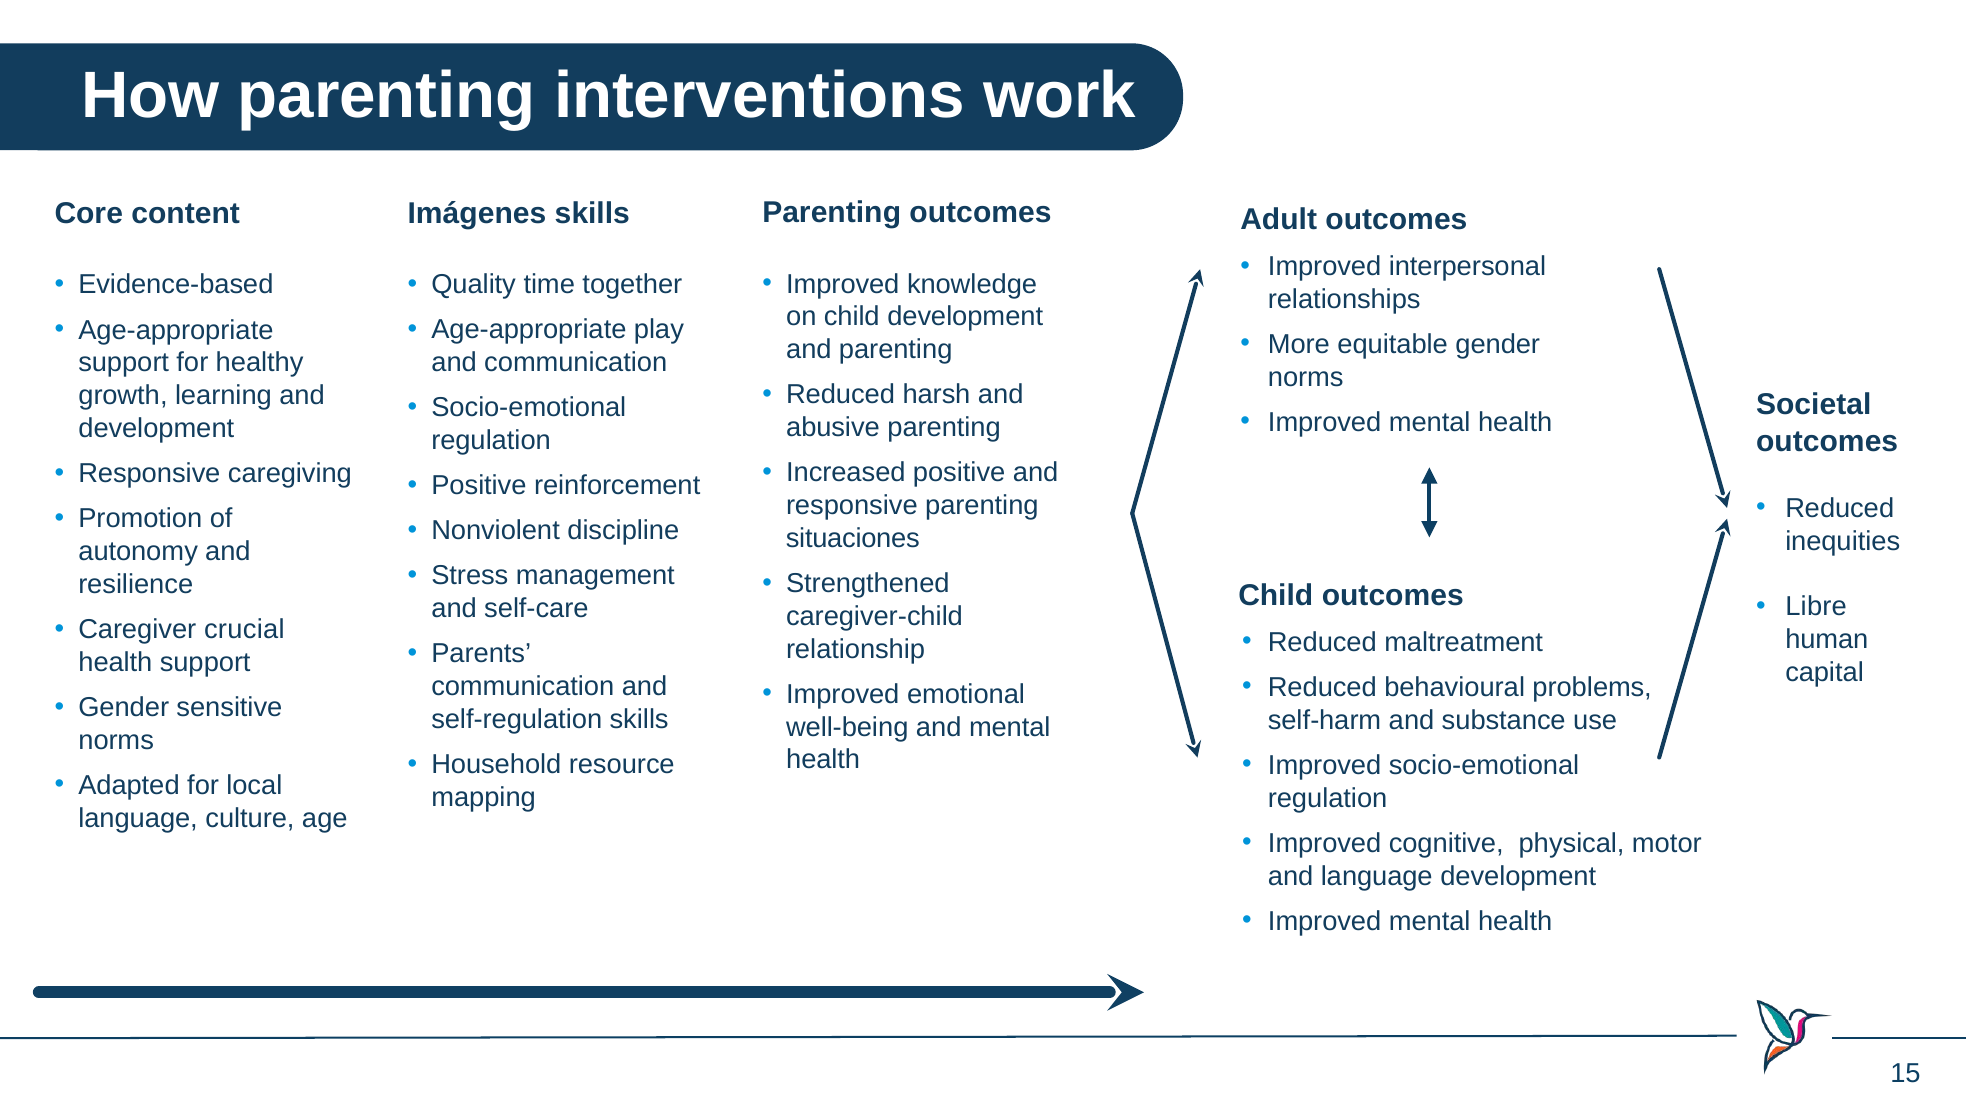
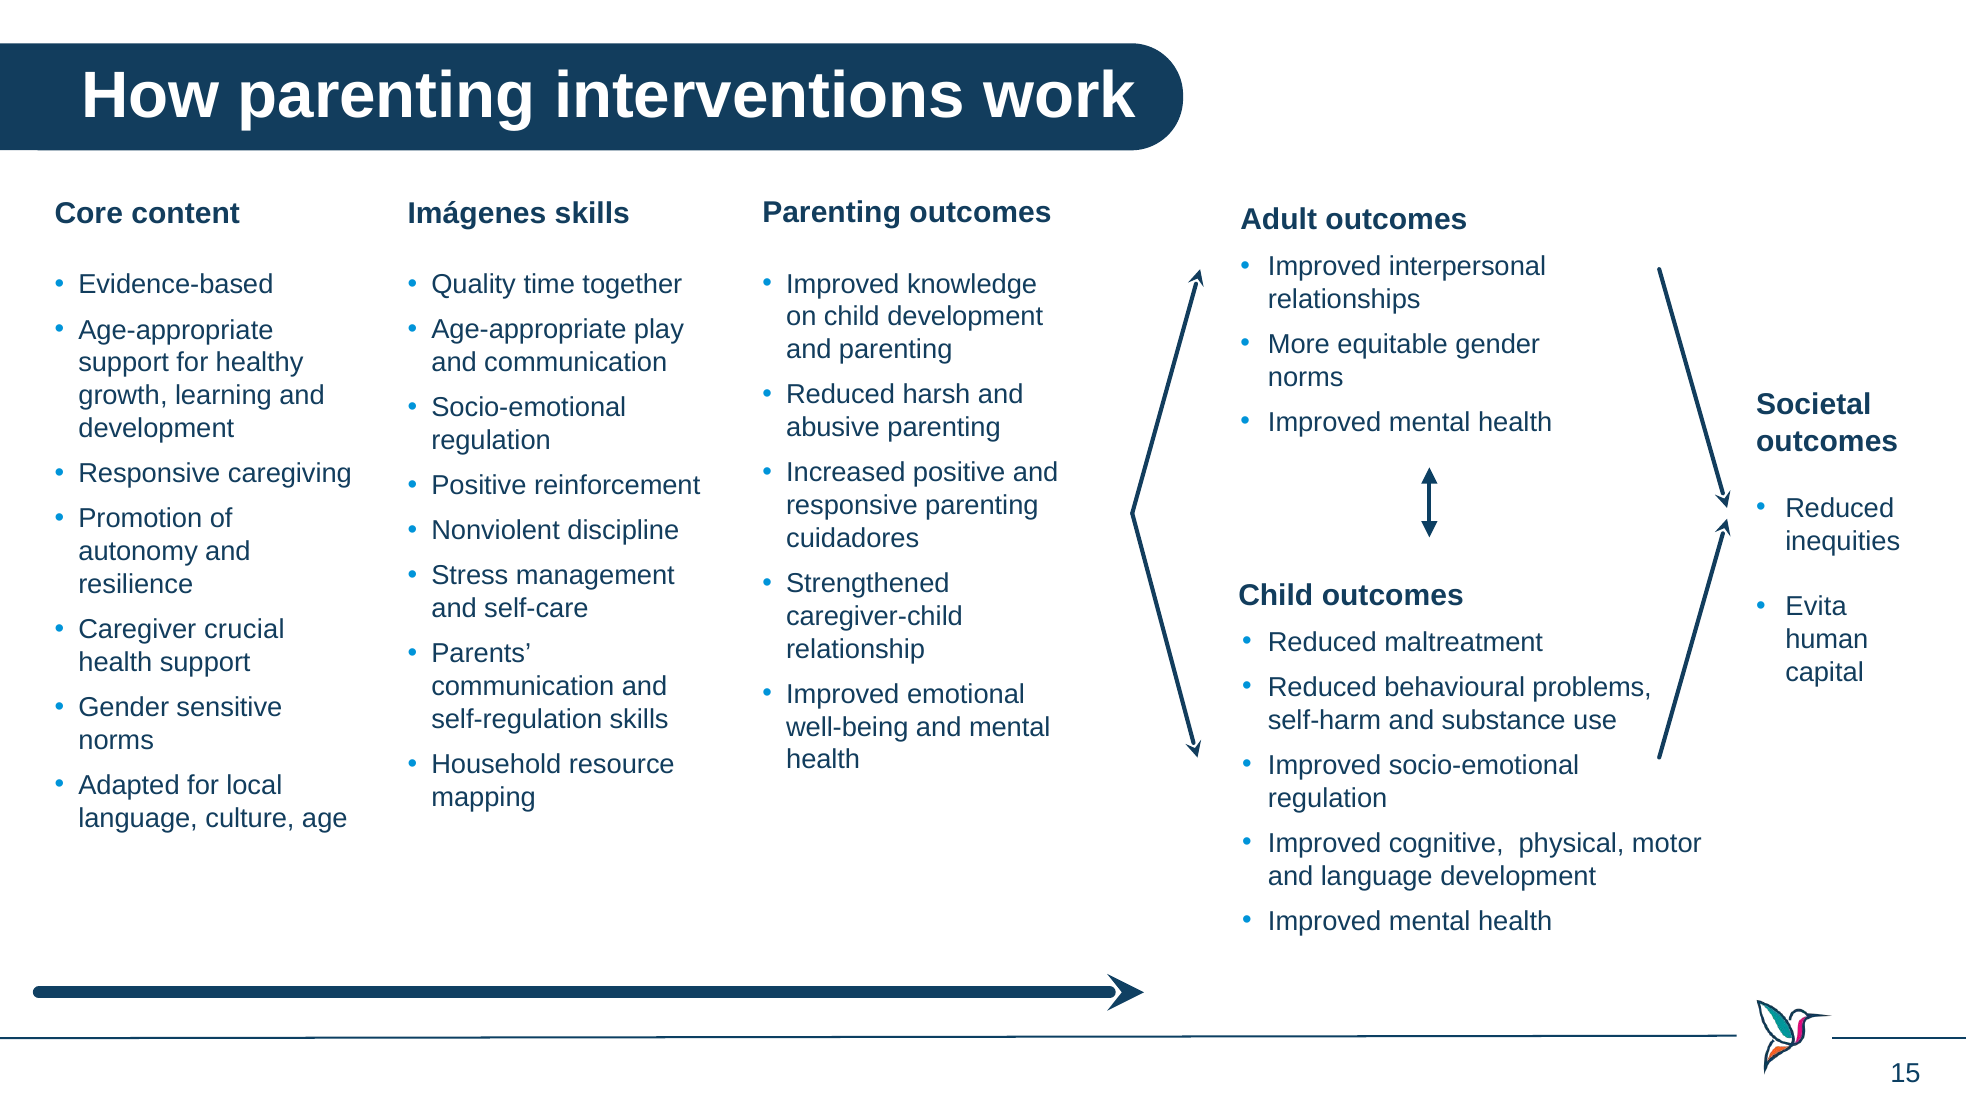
situaciones: situaciones -> cuidadores
Libre: Libre -> Evita
